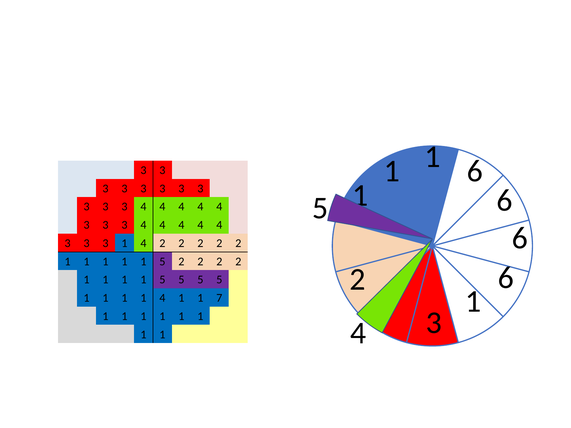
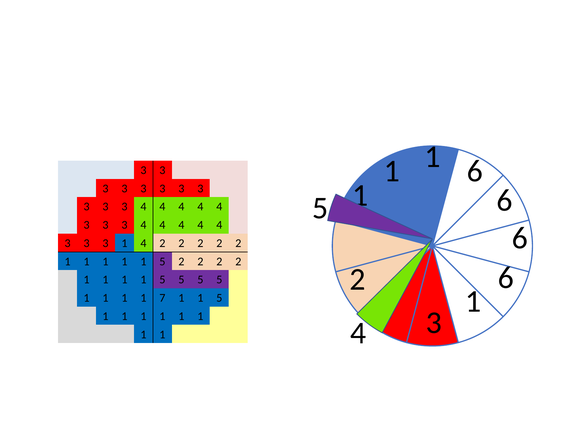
1 1 4: 4 -> 7
7 at (219, 298): 7 -> 5
